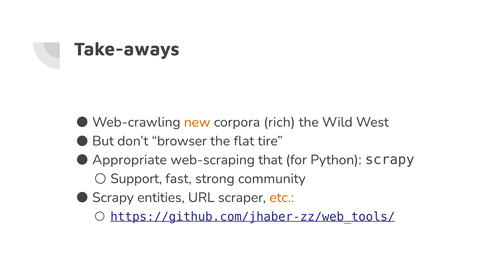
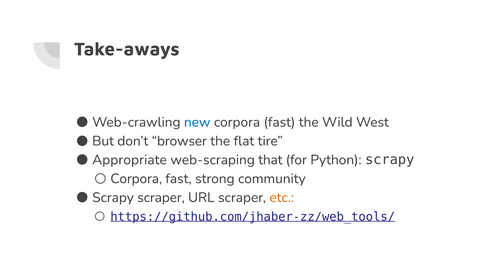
new colour: orange -> blue
rich at (279, 122): rich -> fast
Support at (136, 179): Support -> Corpora
Scrapy entities: entities -> scraper
